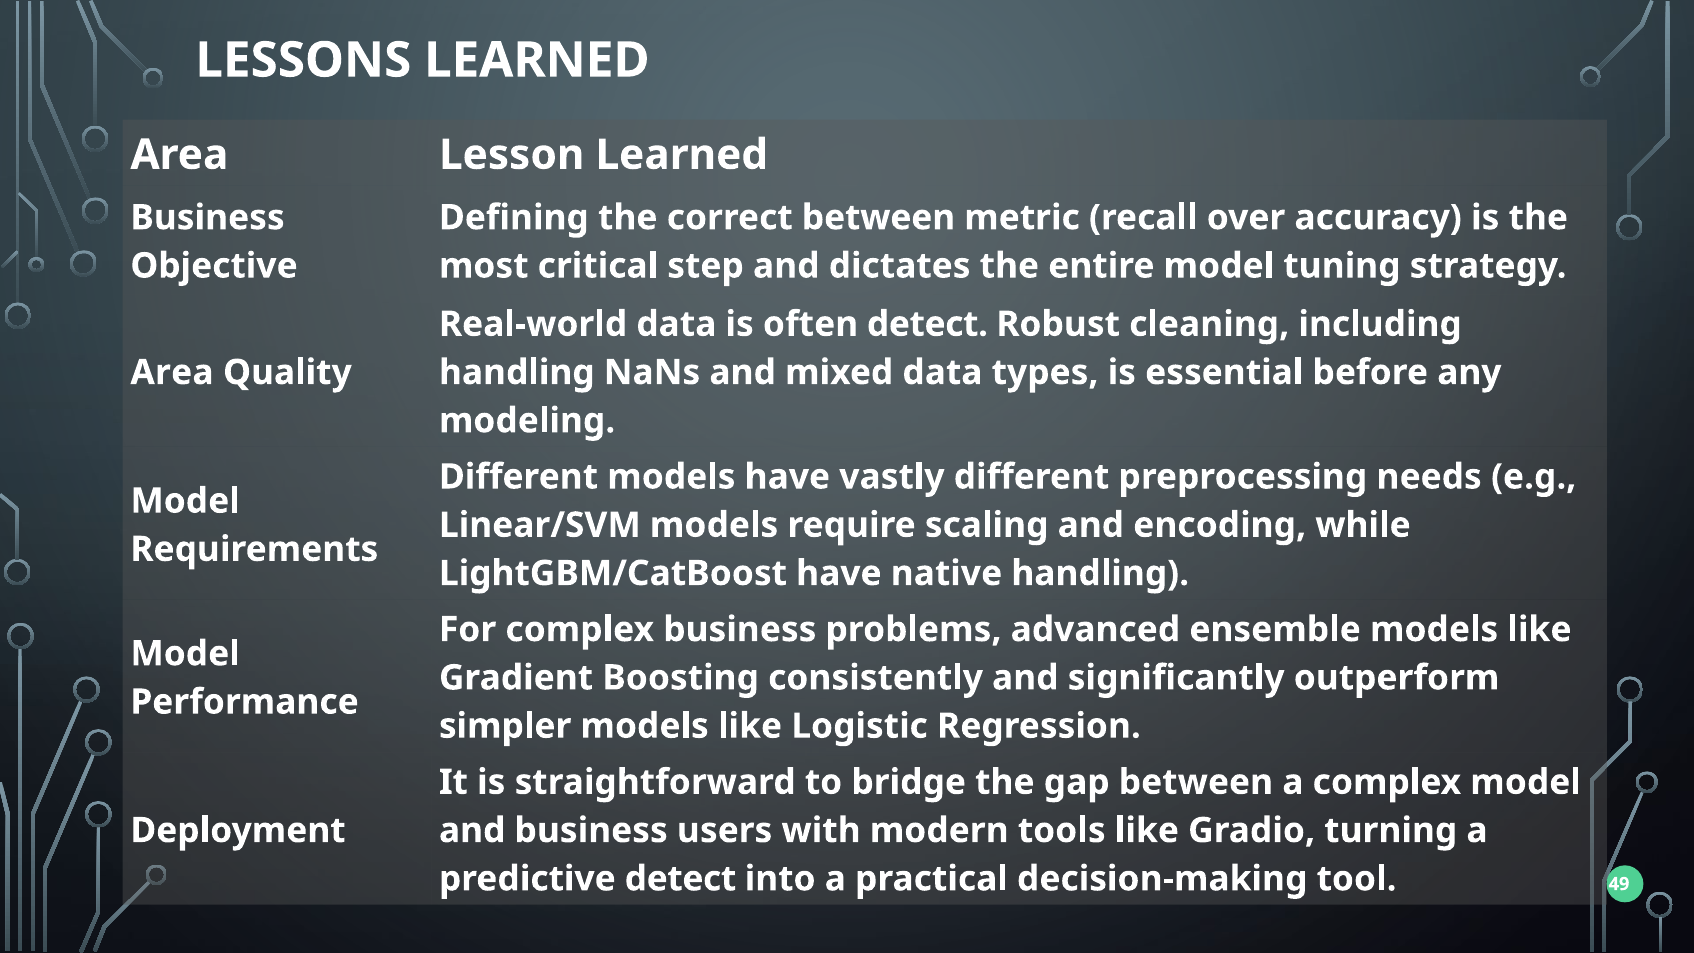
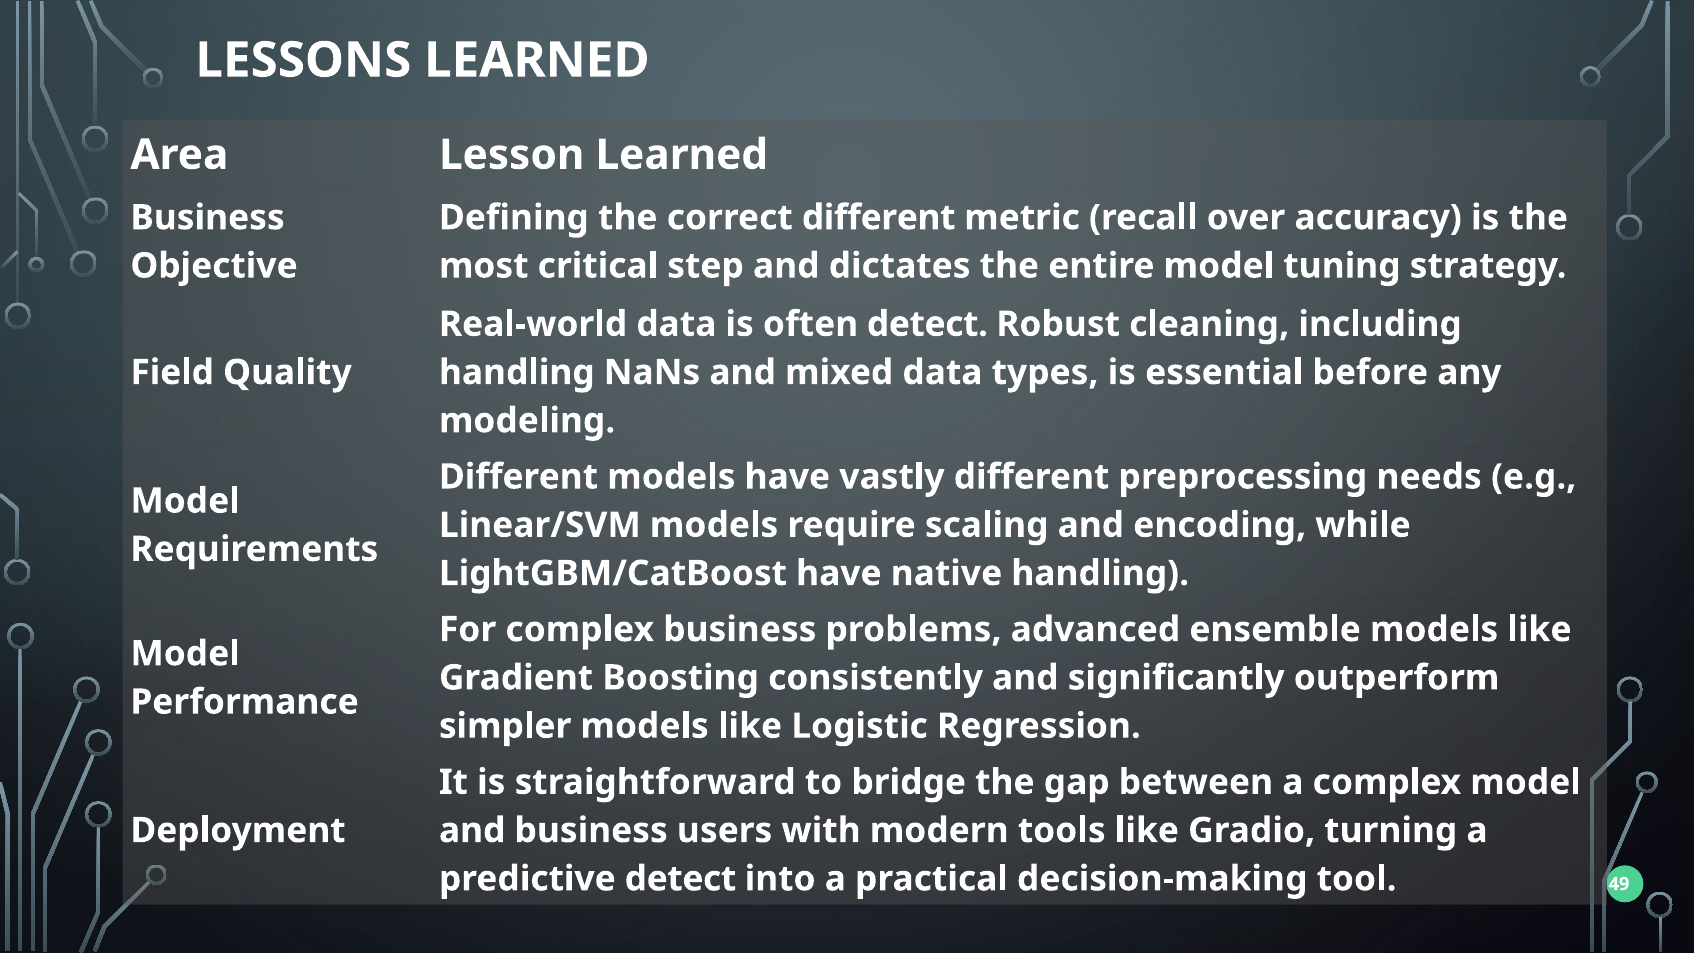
correct between: between -> different
Area at (172, 372): Area -> Field
